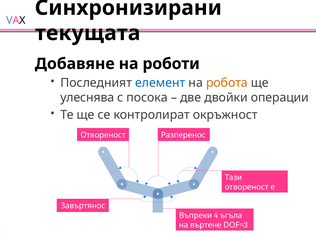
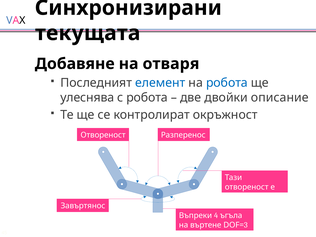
роботи: роботи -> отваря
робота at (227, 83) colour: orange -> blue
с посока: посока -> робота
операции: операции -> описание
